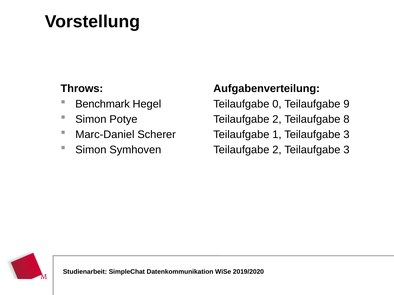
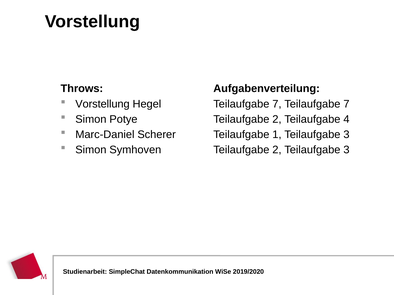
Benchmark at (103, 104): Benchmark -> Vorstellung
0 at (277, 104): 0 -> 7
9 at (346, 104): 9 -> 7
8: 8 -> 4
